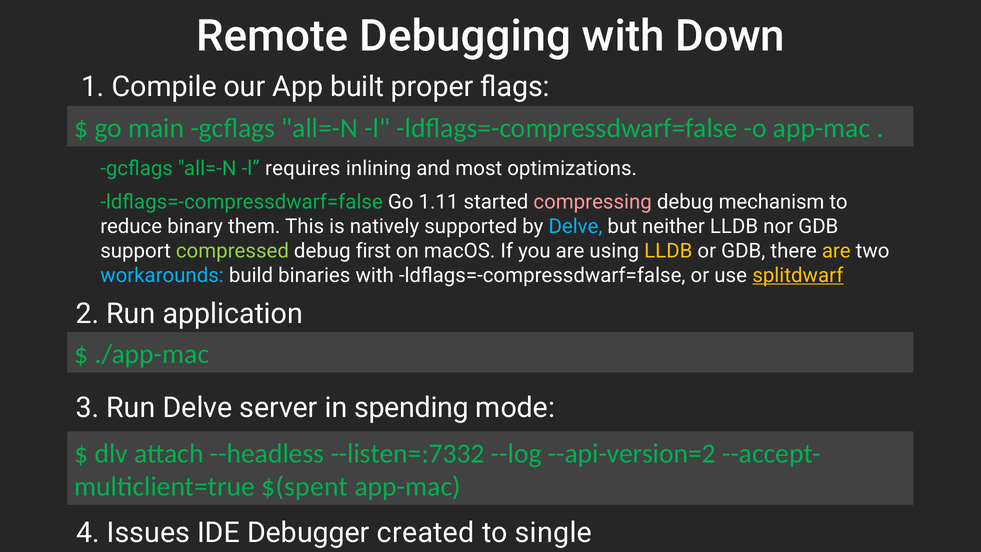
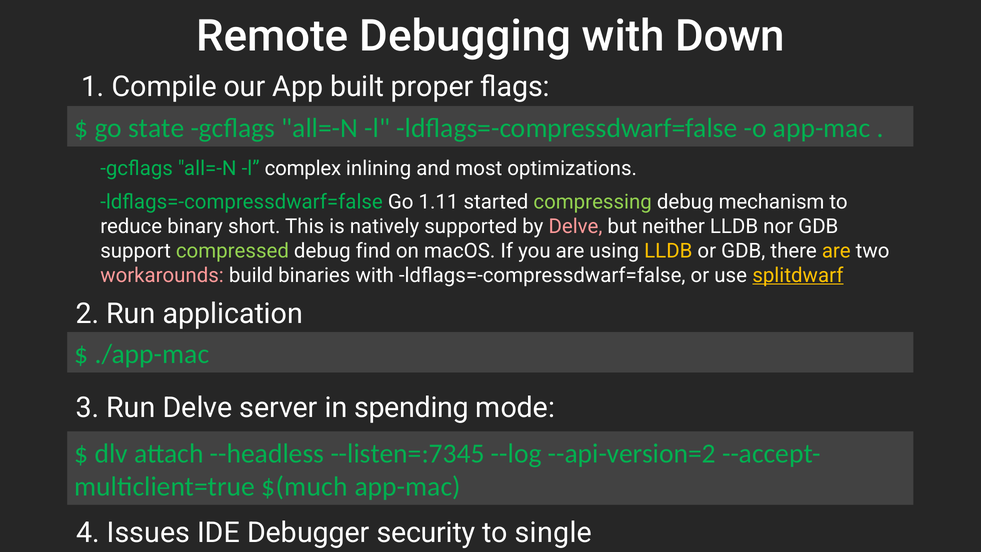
main: main -> state
requires: requires -> complex
compressing colour: pink -> light green
them: them -> short
Delve at (576, 226) colour: light blue -> pink
first: first -> find
workarounds colour: light blue -> pink
--listen=:7332: --listen=:7332 -> --listen=:7345
$(spent: $(spent -> $(much
created: created -> security
